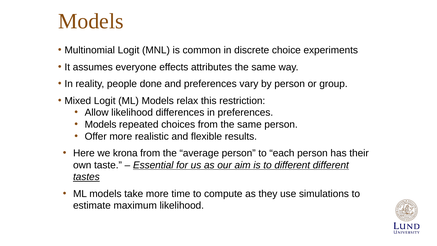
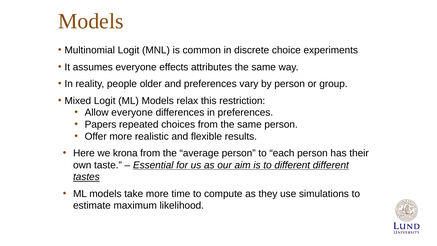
done: done -> older
Allow likelihood: likelihood -> everyone
Models at (101, 124): Models -> Papers
